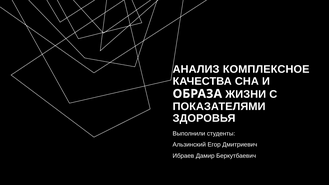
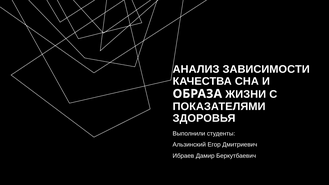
КОМПЛЕКСНОЕ: КОМПЛЕКСНОЕ -> ЗАВИСИМОСТИ
